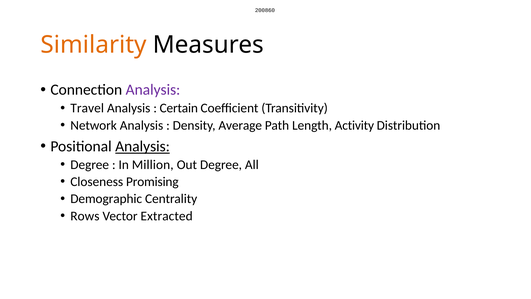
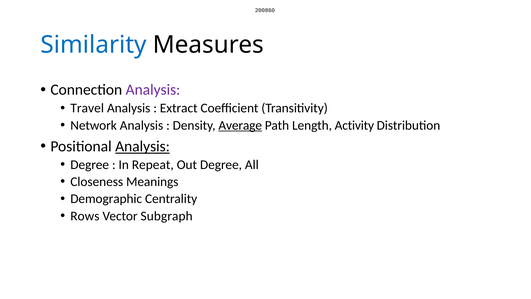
Similarity colour: orange -> blue
Certain: Certain -> Extract
Average underline: none -> present
Million: Million -> Repeat
Promising: Promising -> Meanings
Extracted: Extracted -> Subgraph
